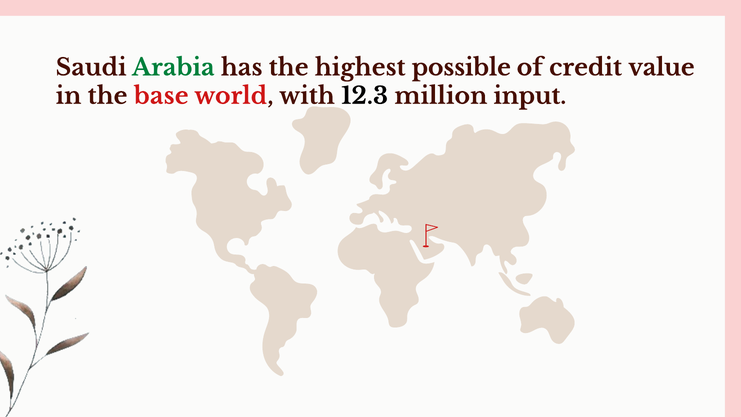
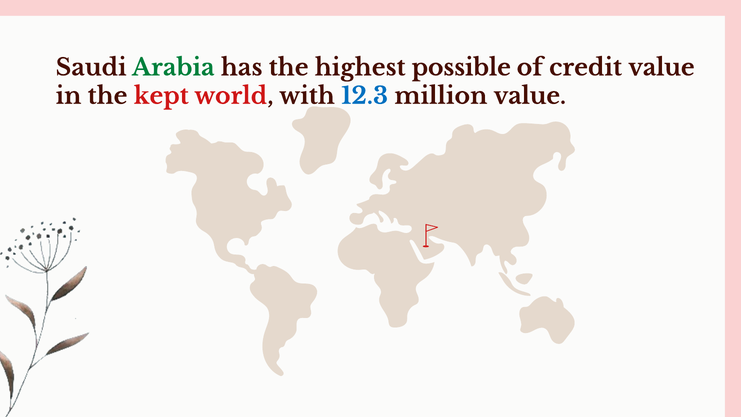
base: base -> kept
12.3 colour: black -> blue
million input: input -> value
